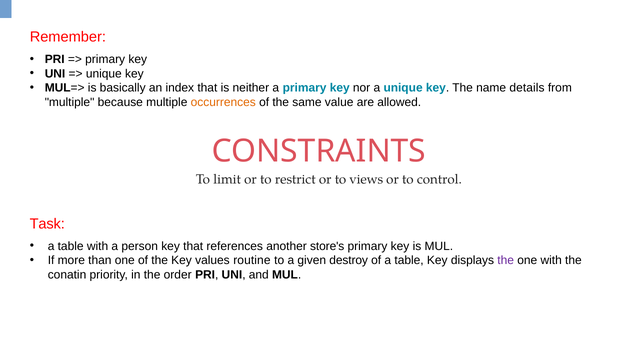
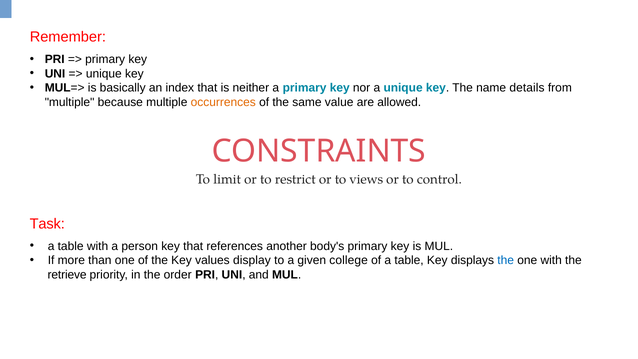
store's: store's -> body's
routine: routine -> display
destroy: destroy -> college
the at (506, 260) colour: purple -> blue
conatin: conatin -> retrieve
